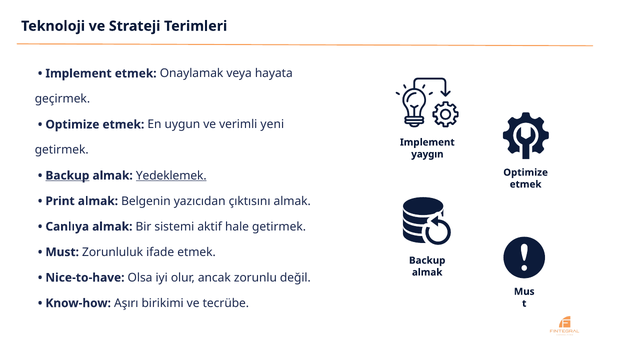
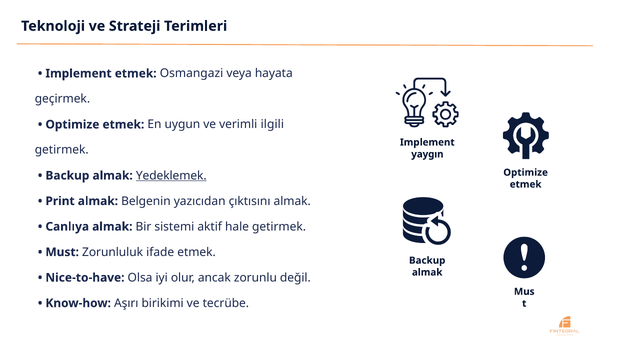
Onaylamak: Onaylamak -> Osmangazi
yeni: yeni -> ilgili
Backup at (67, 175) underline: present -> none
